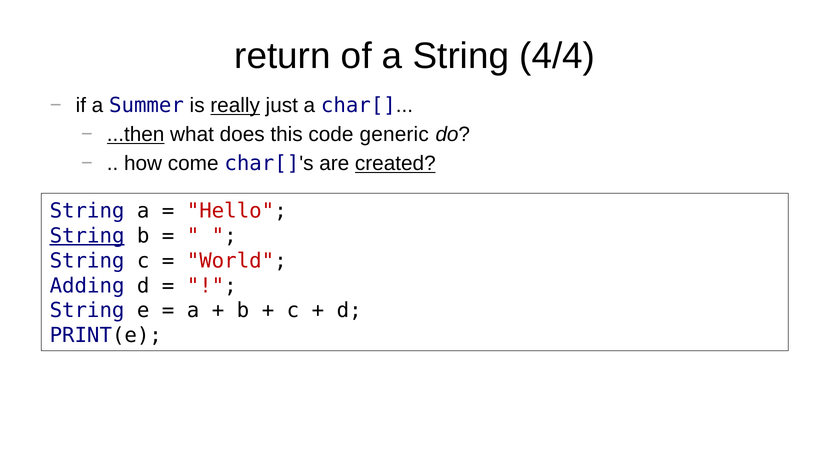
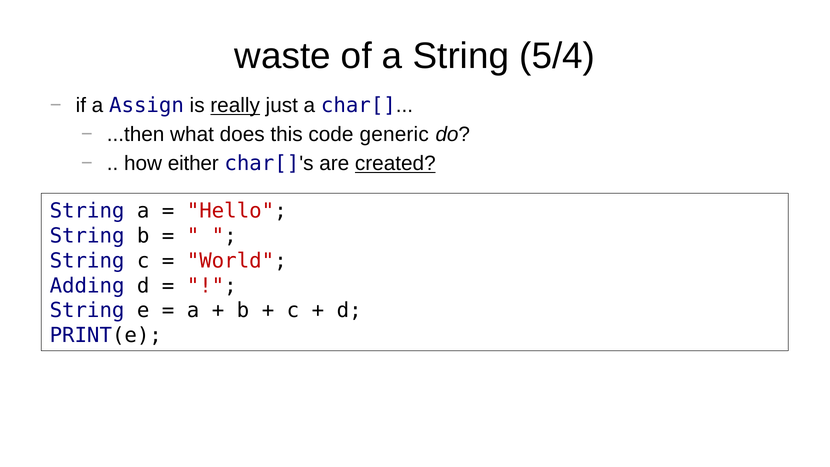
return: return -> waste
4/4: 4/4 -> 5/4
Summer: Summer -> Assign
...then underline: present -> none
come: come -> either
String at (87, 236) underline: present -> none
